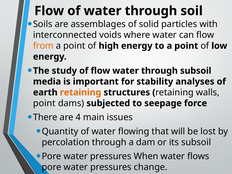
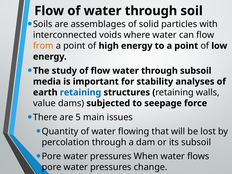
retaining at (81, 92) colour: orange -> blue
point at (44, 103): point -> value
4: 4 -> 5
